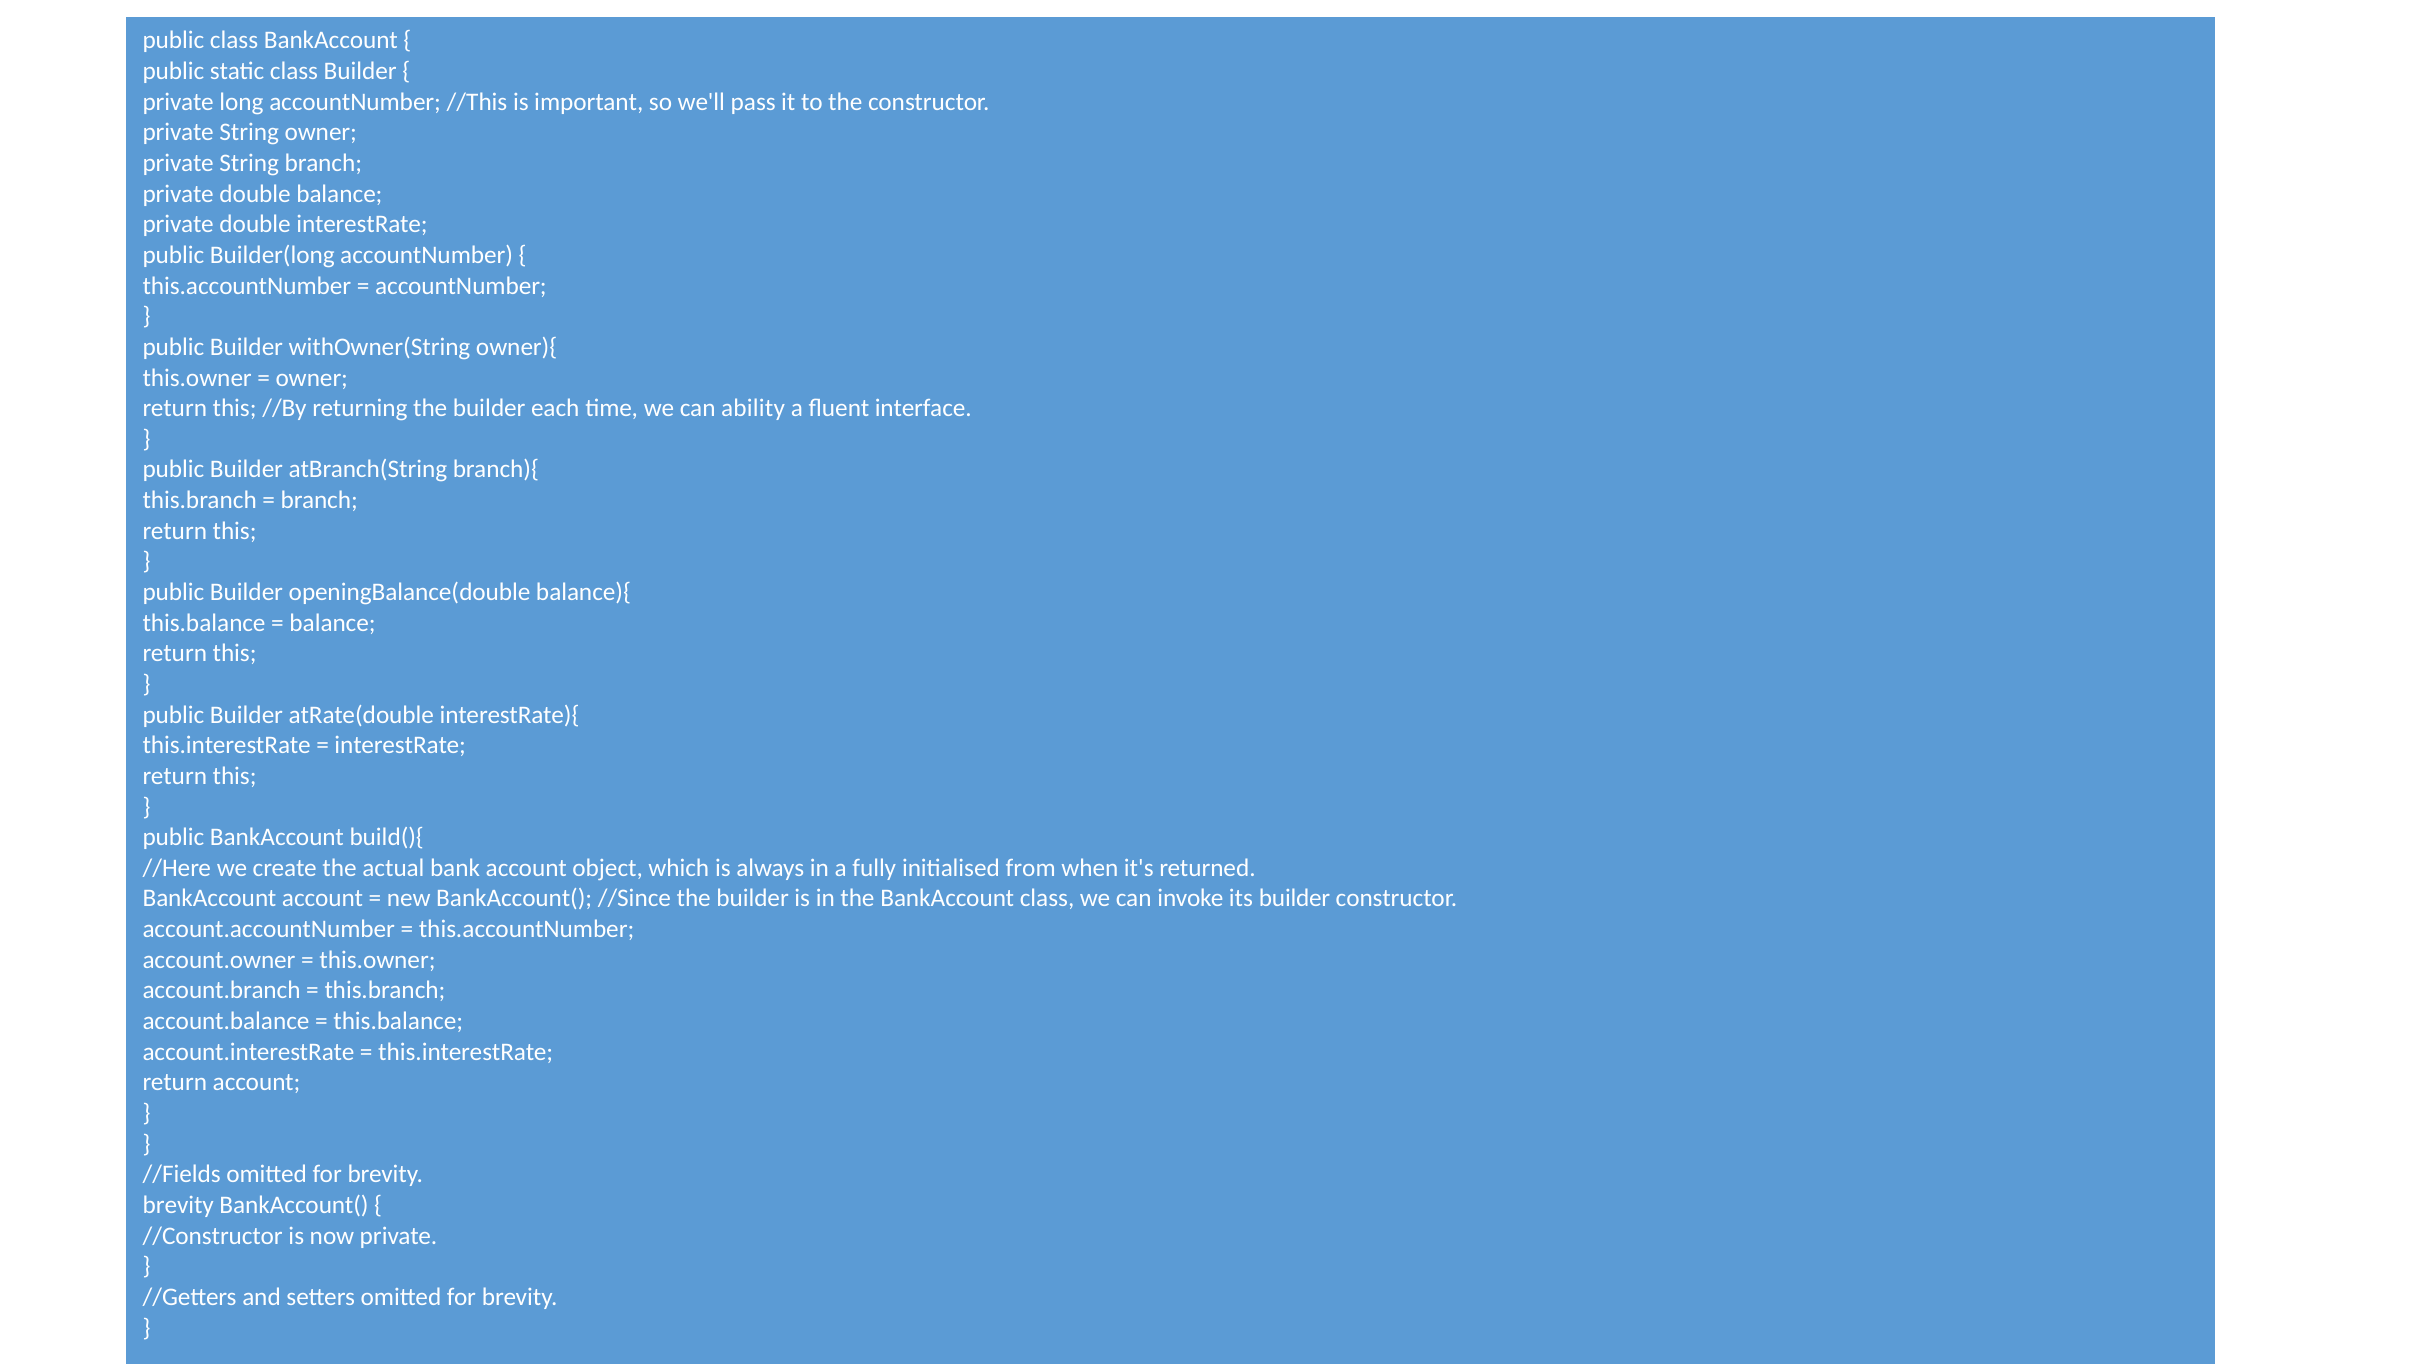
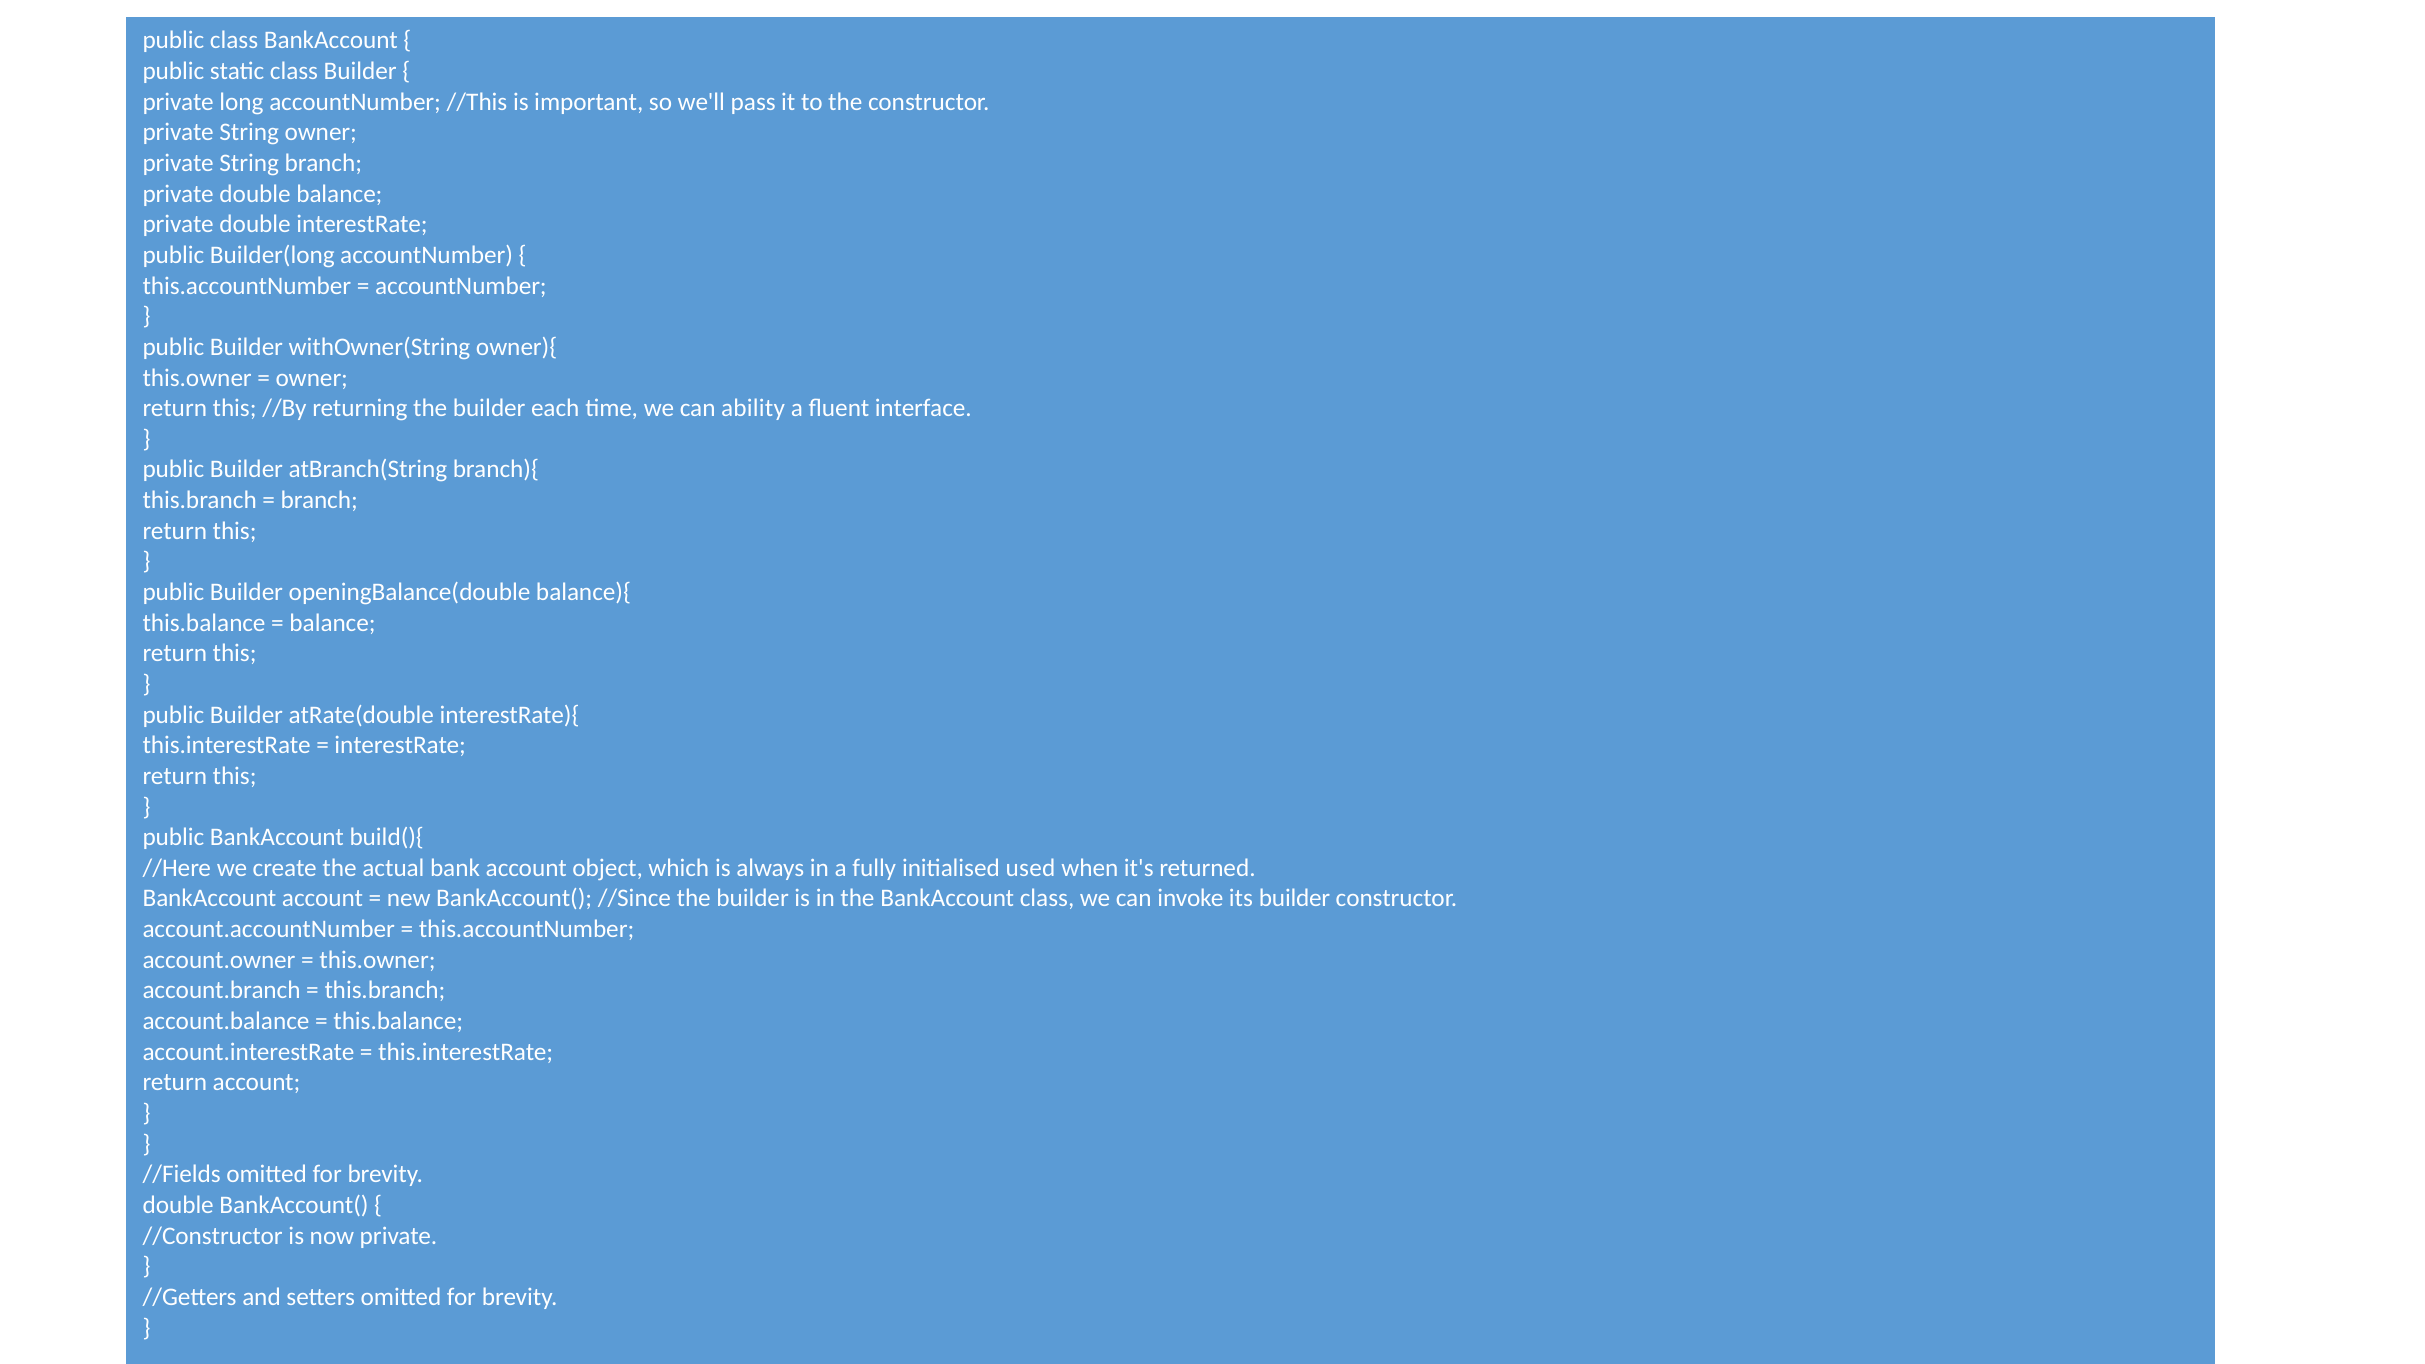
from: from -> used
brevity at (178, 1205): brevity -> double
